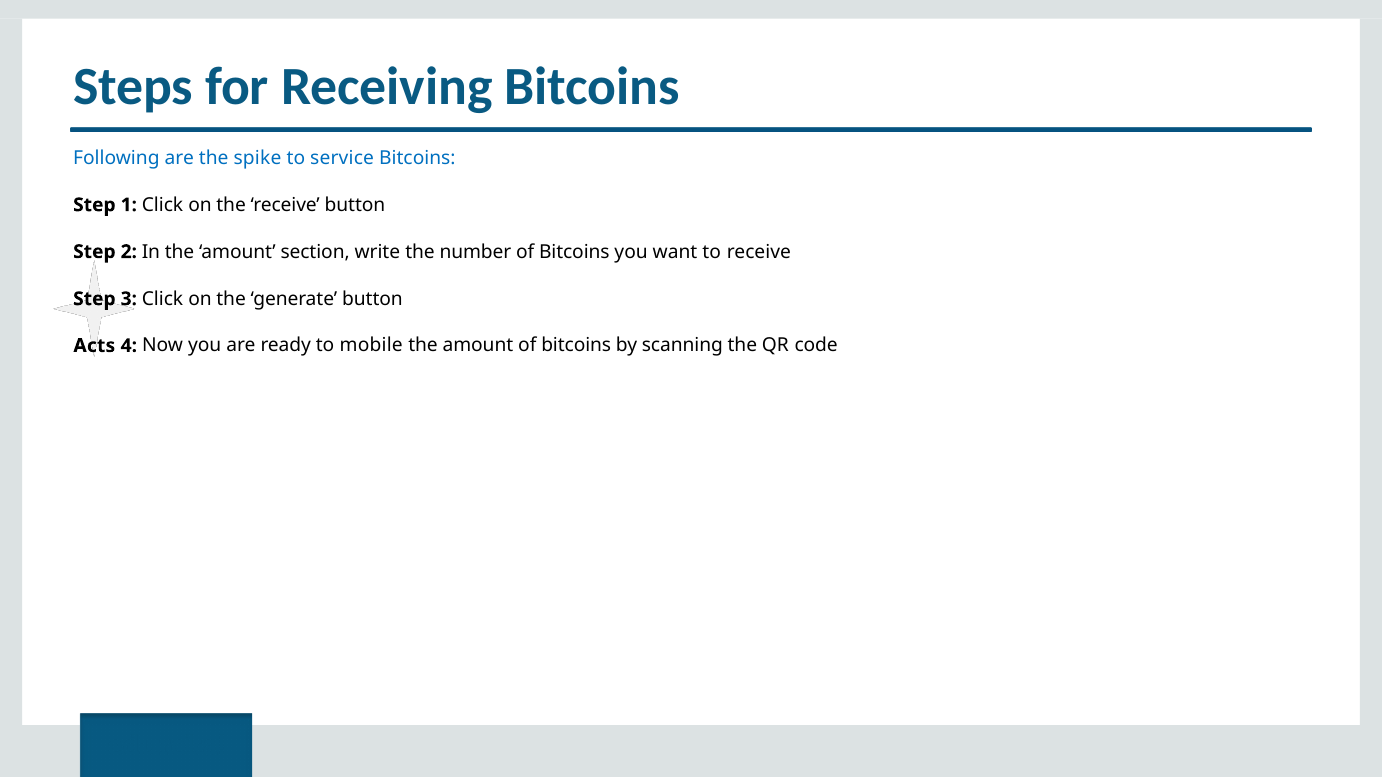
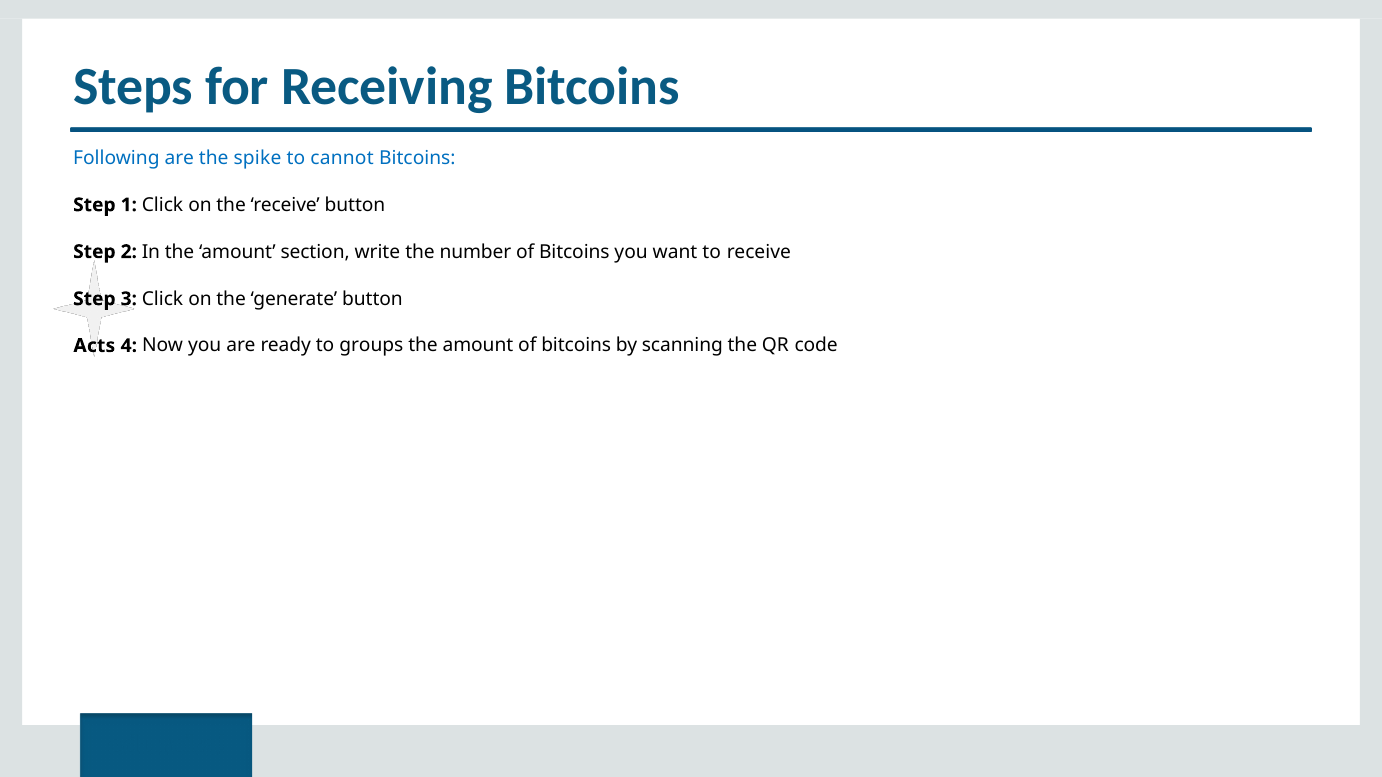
service: service -> cannot
mobile: mobile -> groups
